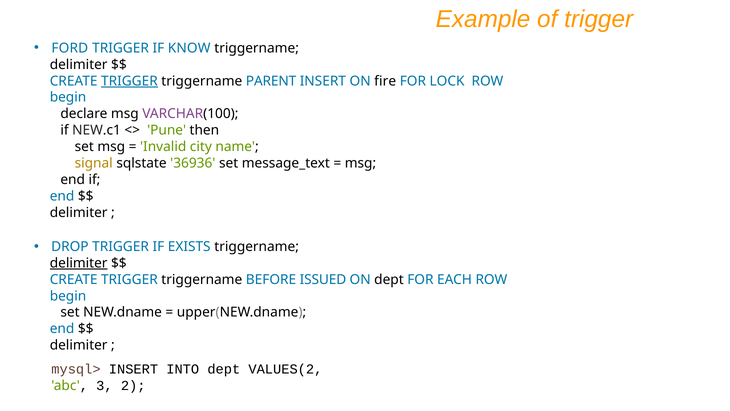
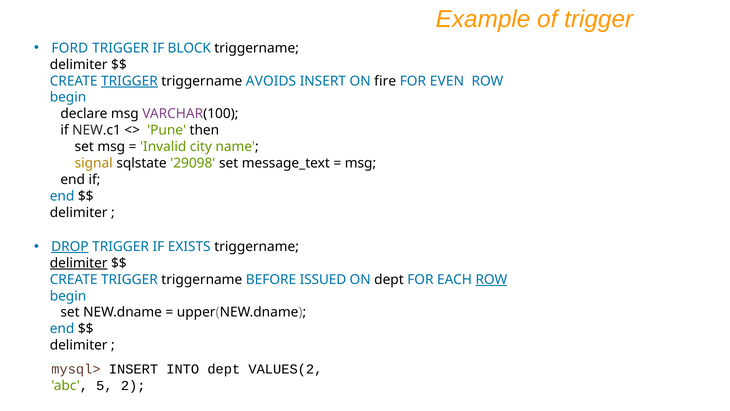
KNOW: KNOW -> BLOCK
PARENT: PARENT -> AVOIDS
LOCK: LOCK -> EVEN
36936: 36936 -> 29098
DROP underline: none -> present
ROW at (491, 279) underline: none -> present
3: 3 -> 5
